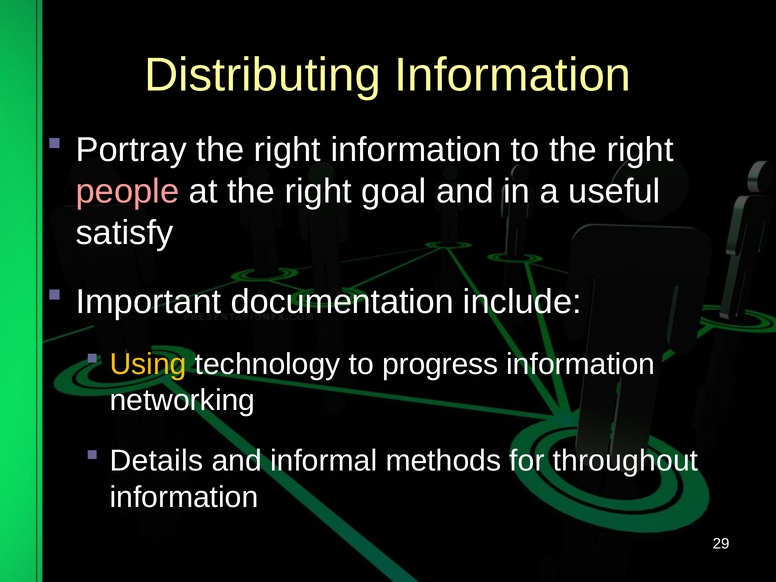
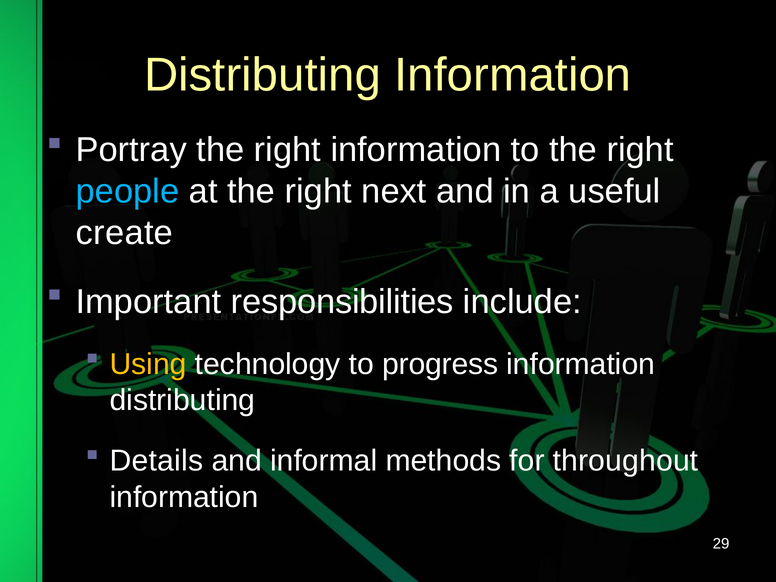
people colour: pink -> light blue
goal: goal -> next
satisfy: satisfy -> create
documentation: documentation -> responsibilities
networking at (182, 401): networking -> distributing
